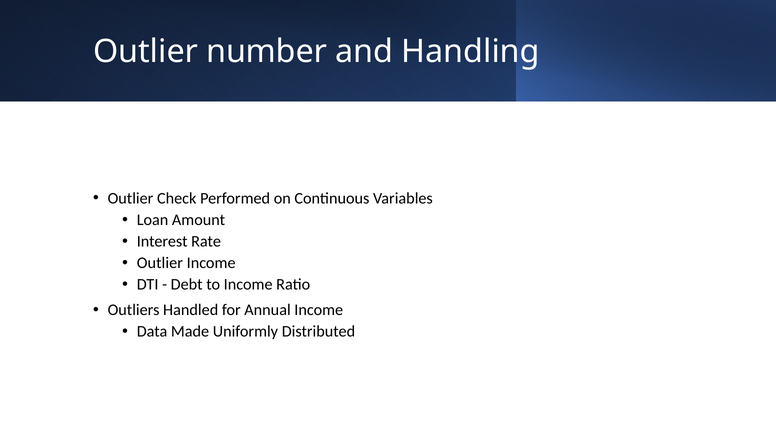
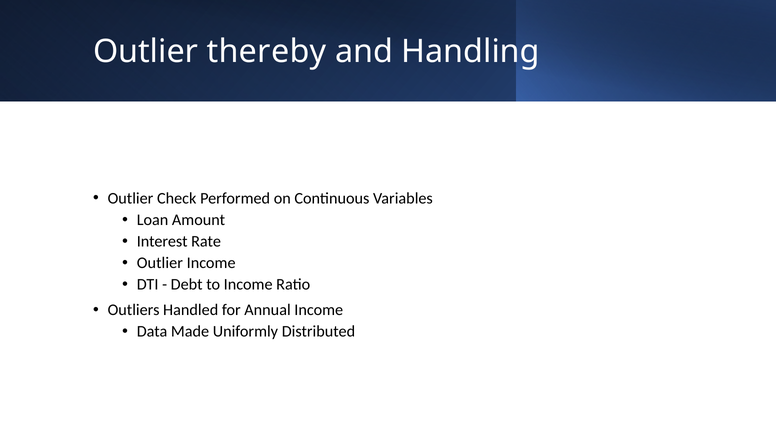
number: number -> thereby
